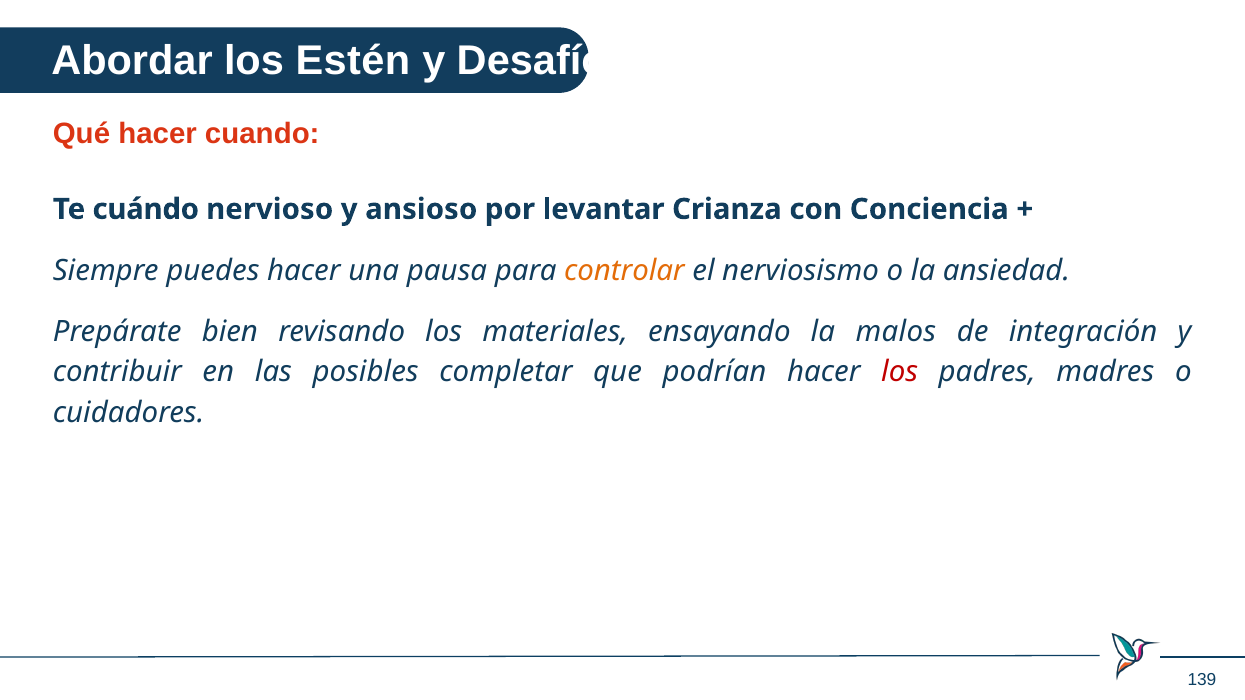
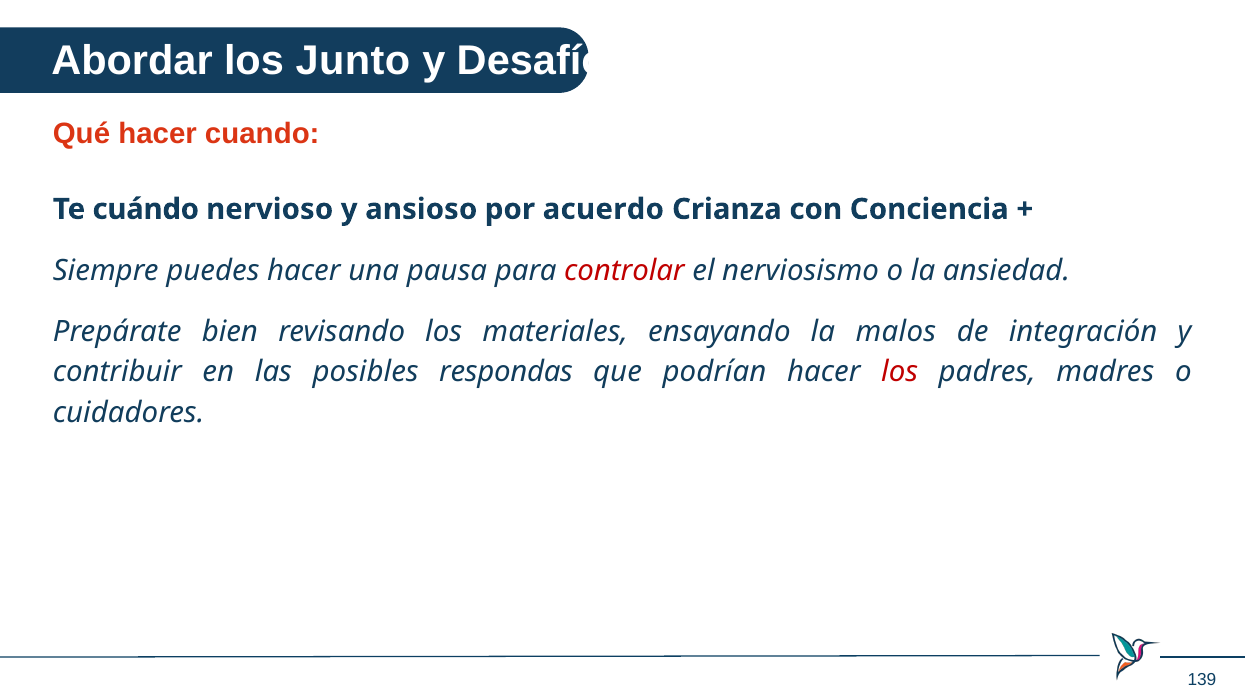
Estén: Estén -> Junto
levantar: levantar -> acuerdo
controlar colour: orange -> red
completar: completar -> respondas
